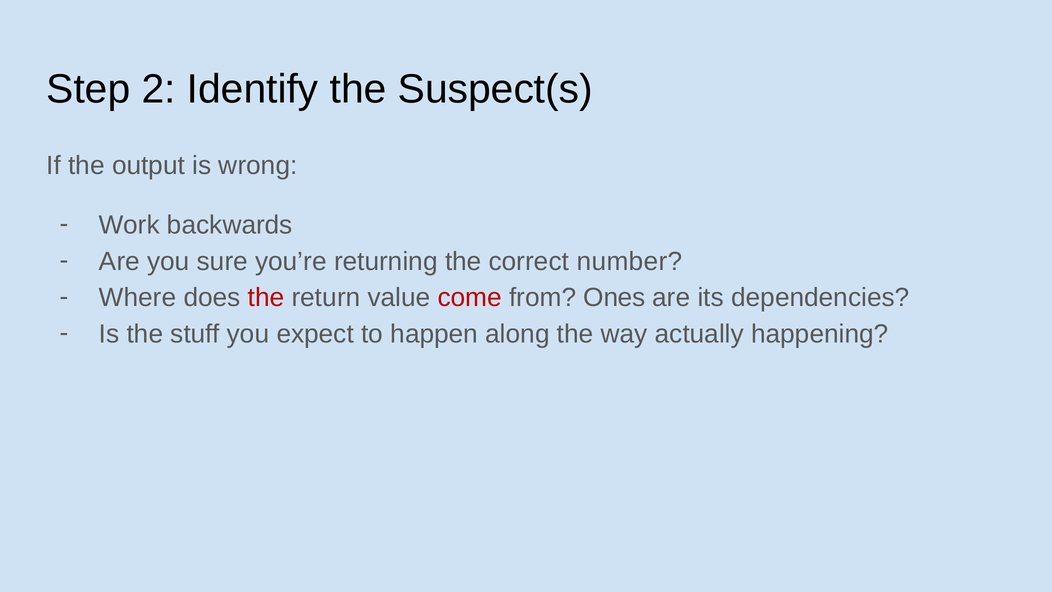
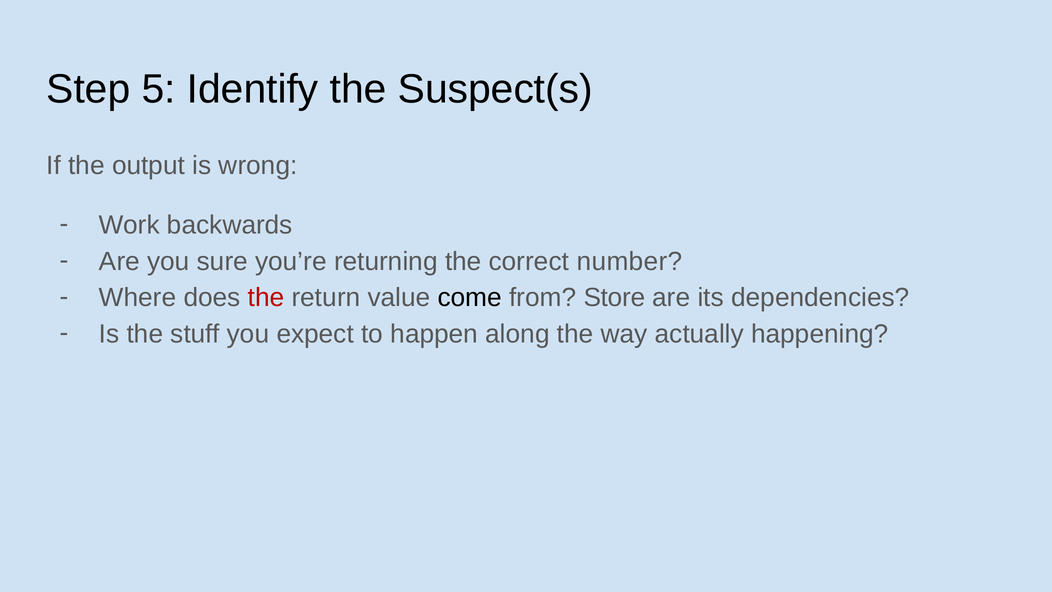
2: 2 -> 5
come colour: red -> black
Ones: Ones -> Store
